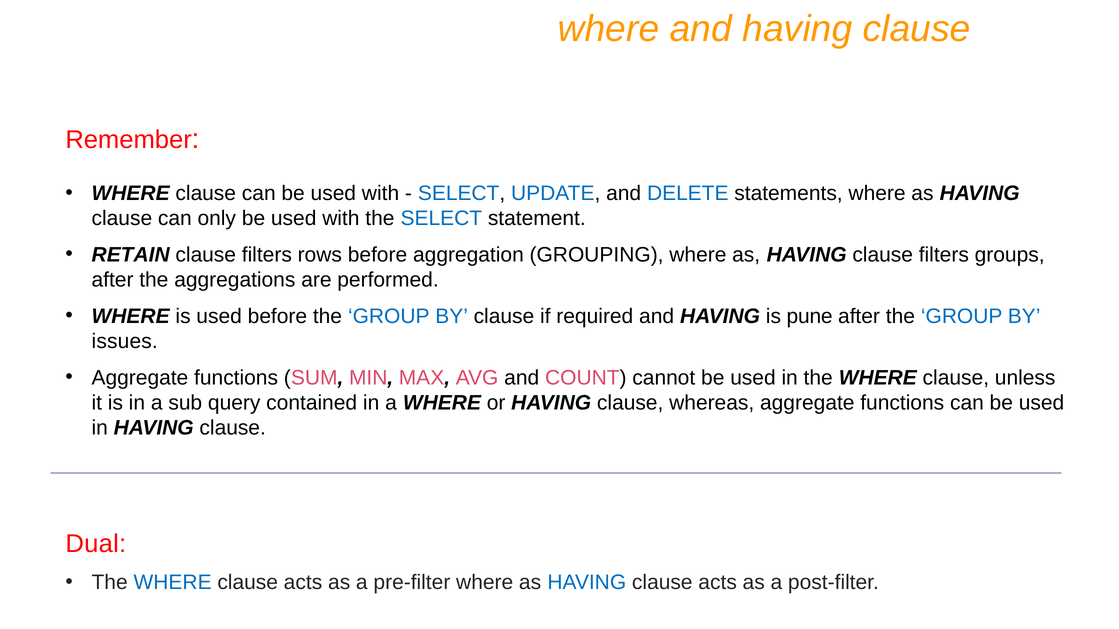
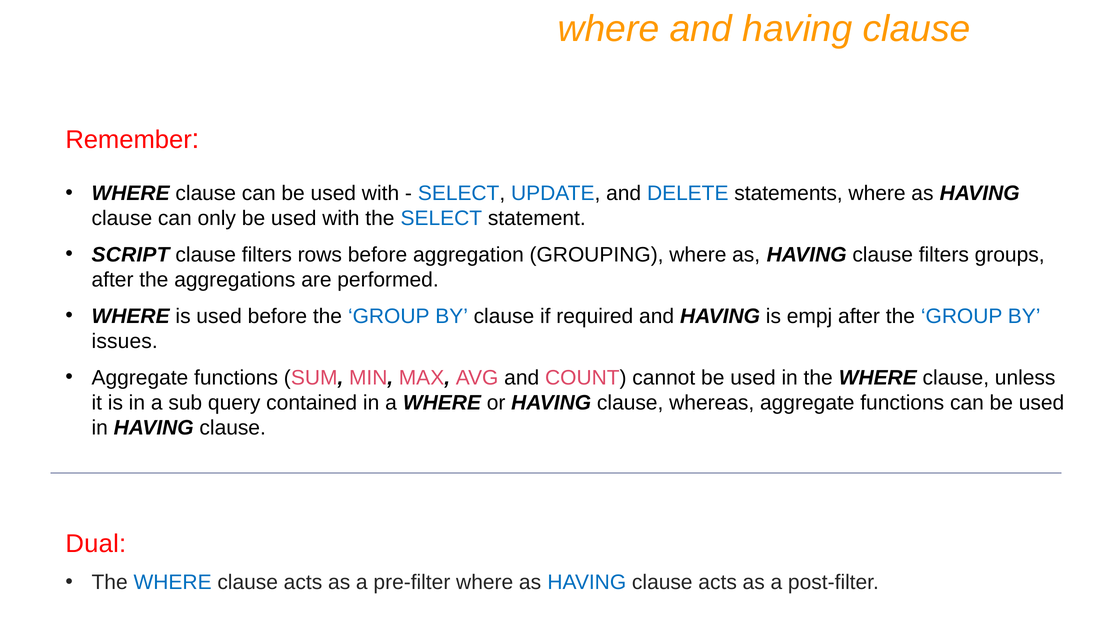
RETAIN: RETAIN -> SCRIPT
pune: pune -> empj
